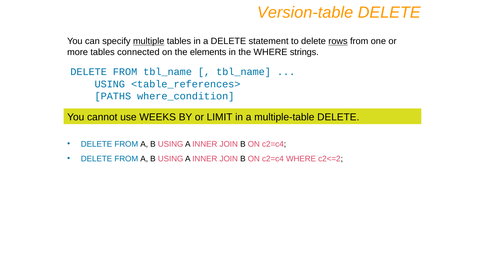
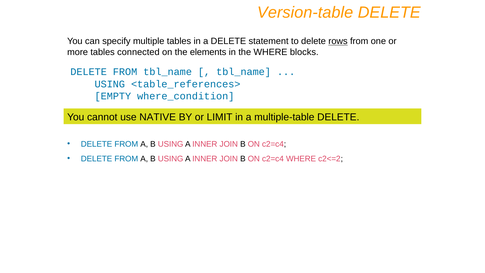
multiple underline: present -> none
strings: strings -> blocks
PATHS: PATHS -> EMPTY
WEEKS: WEEKS -> NATIVE
